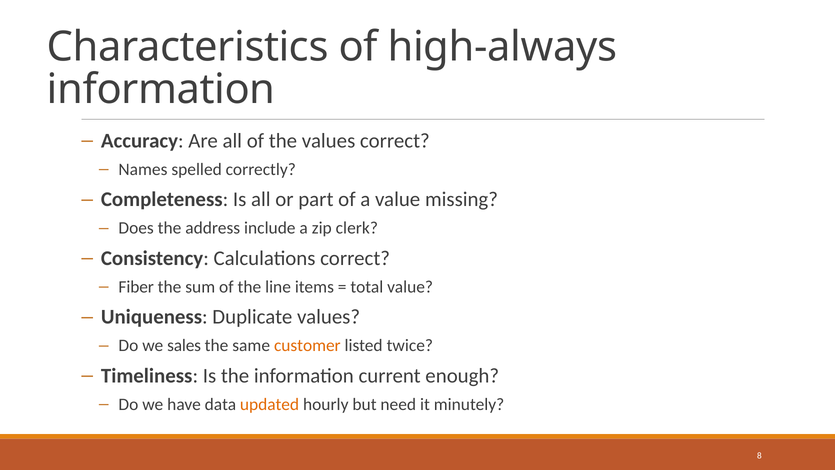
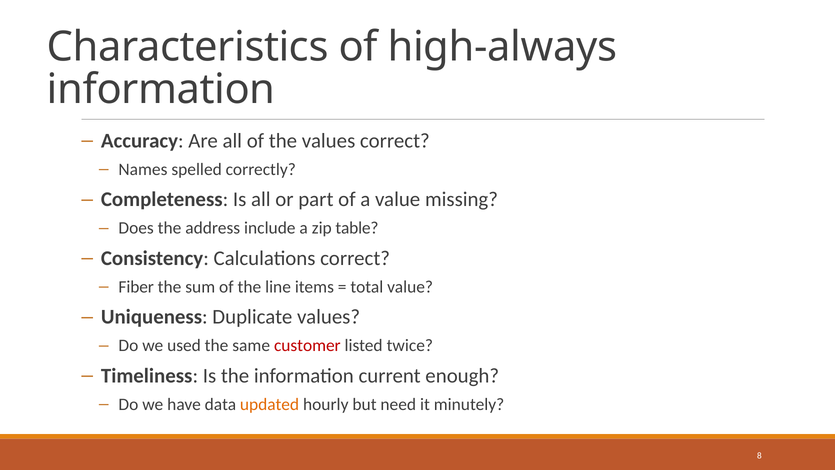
clerk: clerk -> table
sales: sales -> used
customer colour: orange -> red
